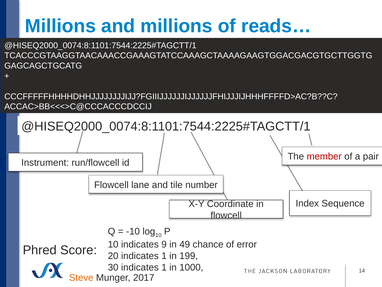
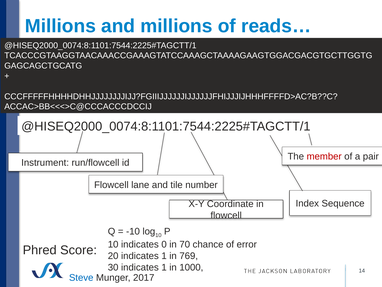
9: 9 -> 0
49: 49 -> 70
199: 199 -> 769
Steve colour: orange -> blue
